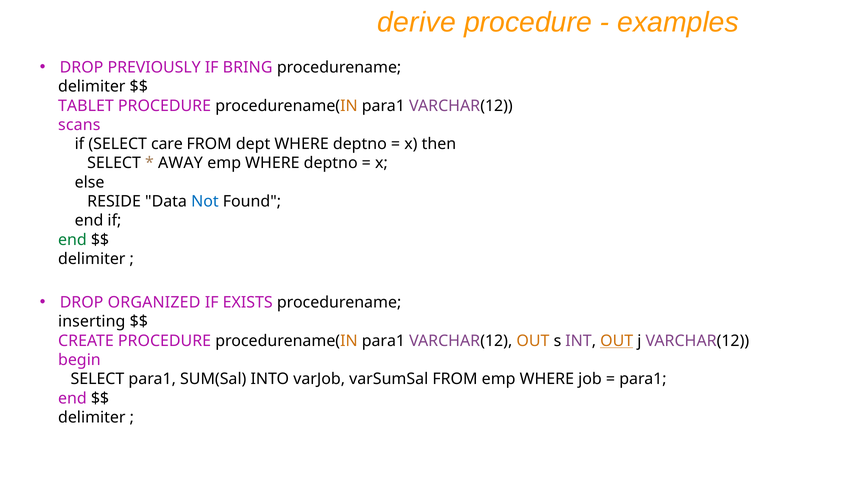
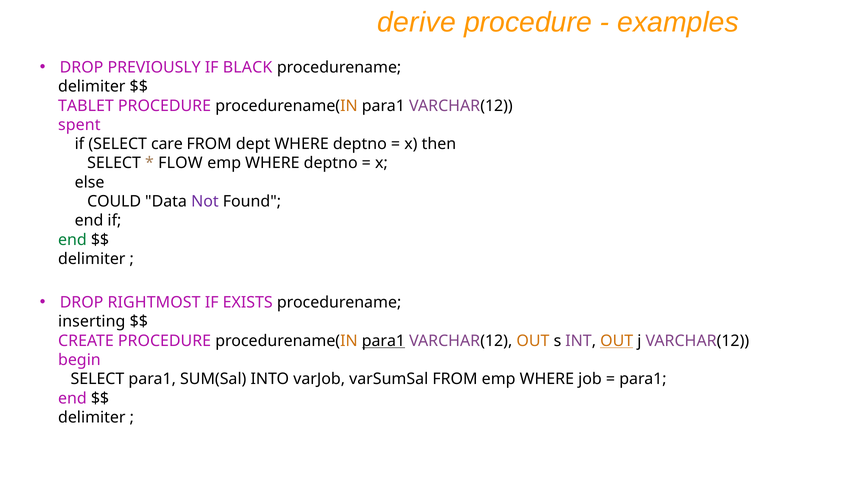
BRING: BRING -> BLACK
scans: scans -> spent
AWAY: AWAY -> FLOW
RESIDE: RESIDE -> COULD
Not colour: blue -> purple
ORGANIZED: ORGANIZED -> RIGHTMOST
para1 at (383, 341) underline: none -> present
